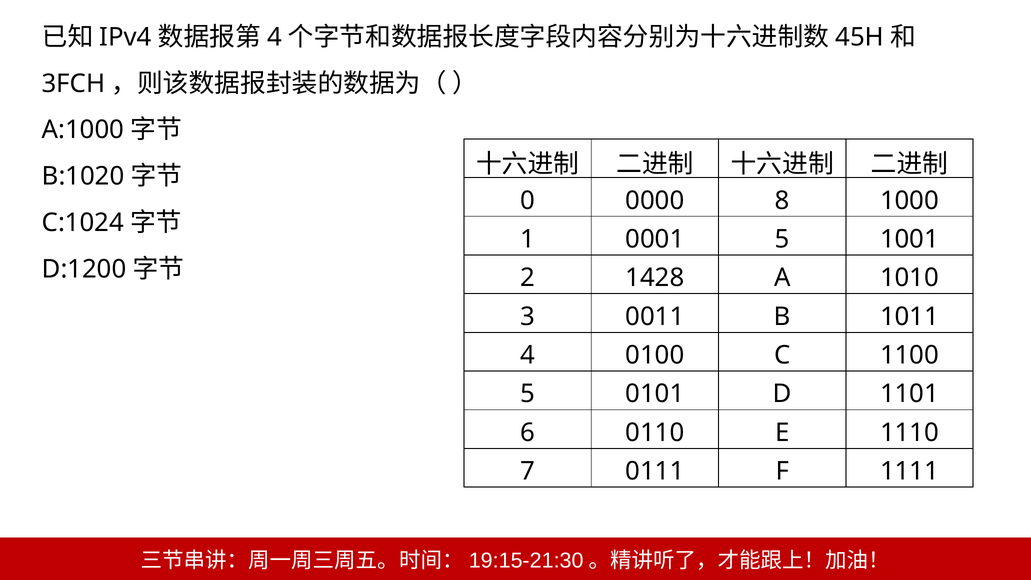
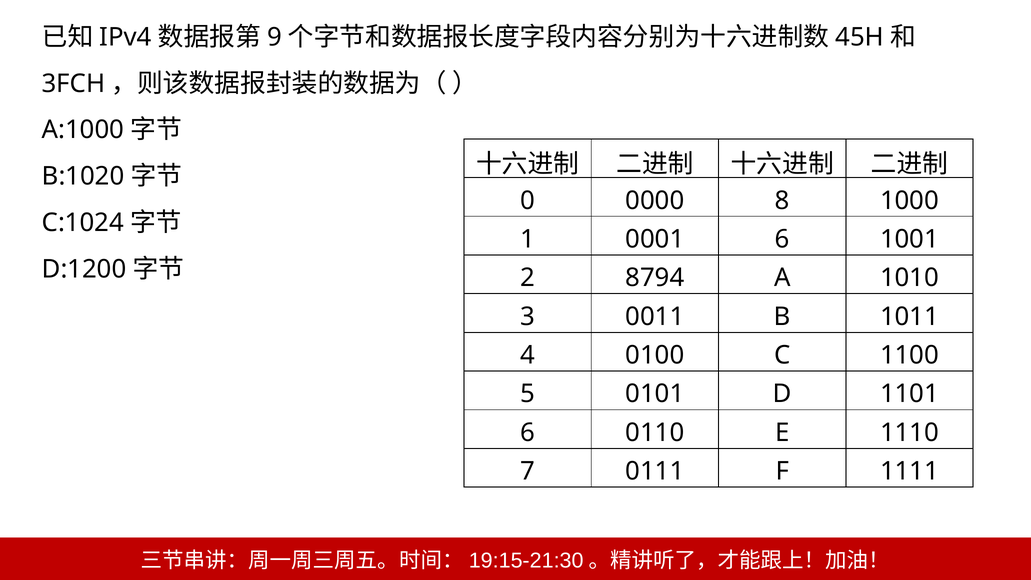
4 at (274, 37): 4 -> 9
0001 5: 5 -> 6
1428: 1428 -> 8794
